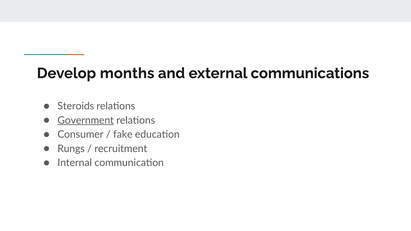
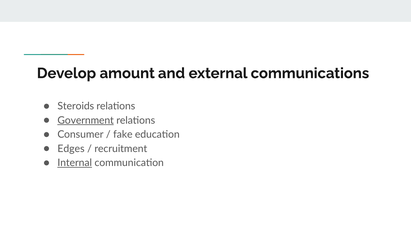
months: months -> amount
Rungs: Rungs -> Edges
Internal underline: none -> present
